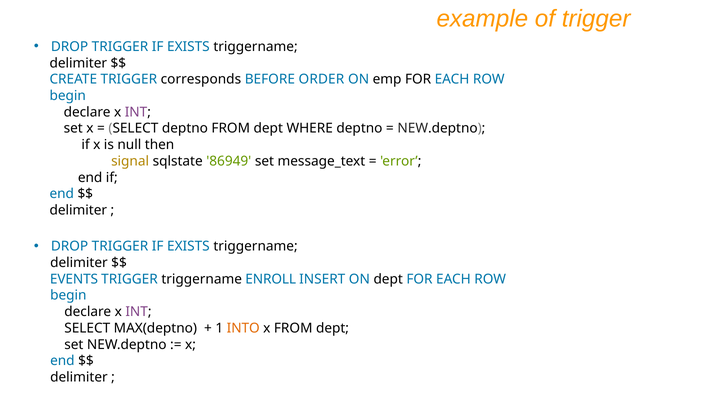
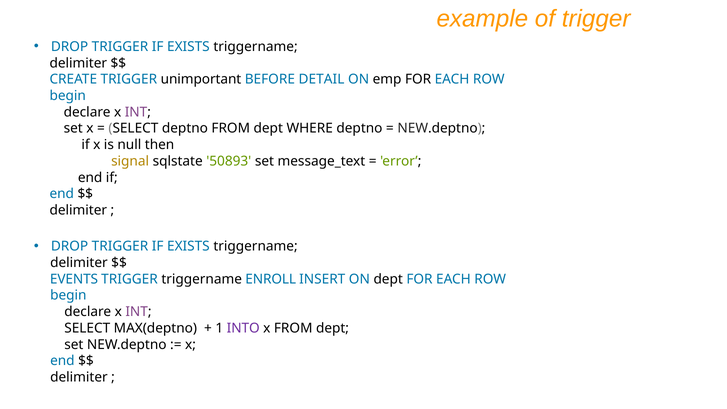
corresponds: corresponds -> unimportant
ORDER: ORDER -> DETAIL
86949: 86949 -> 50893
INTO colour: orange -> purple
